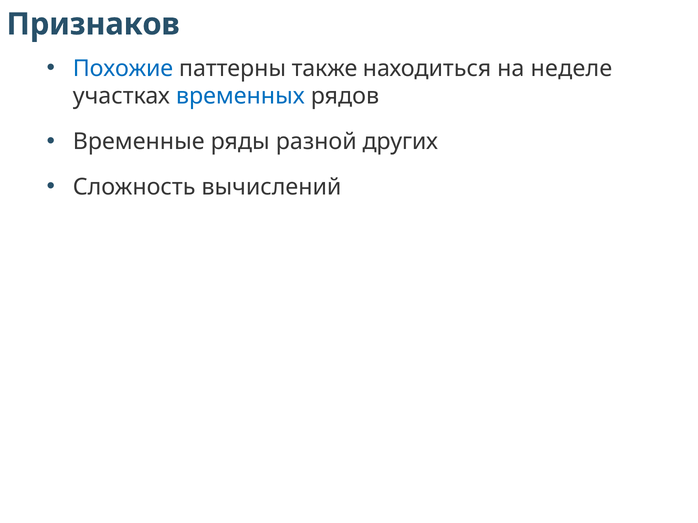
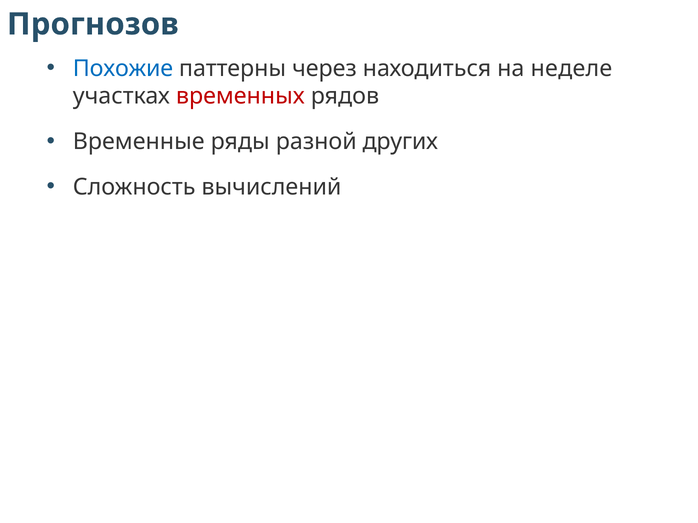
Признаков: Признаков -> Прогнозов
также: также -> через
временных colour: blue -> red
